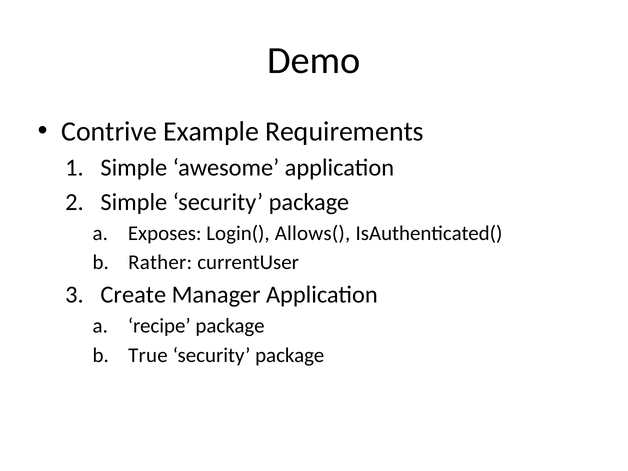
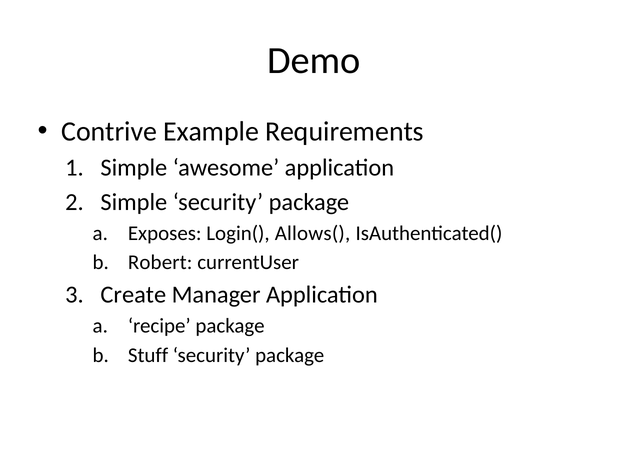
Rather: Rather -> Robert
True: True -> Stuff
